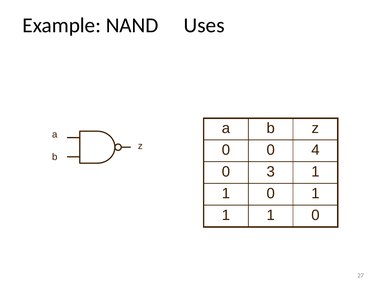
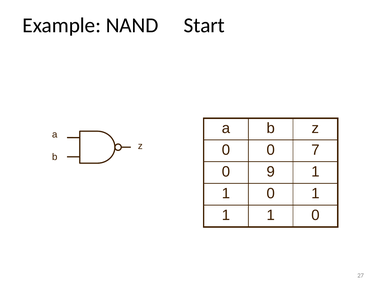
Uses: Uses -> Start
4: 4 -> 7
3: 3 -> 9
